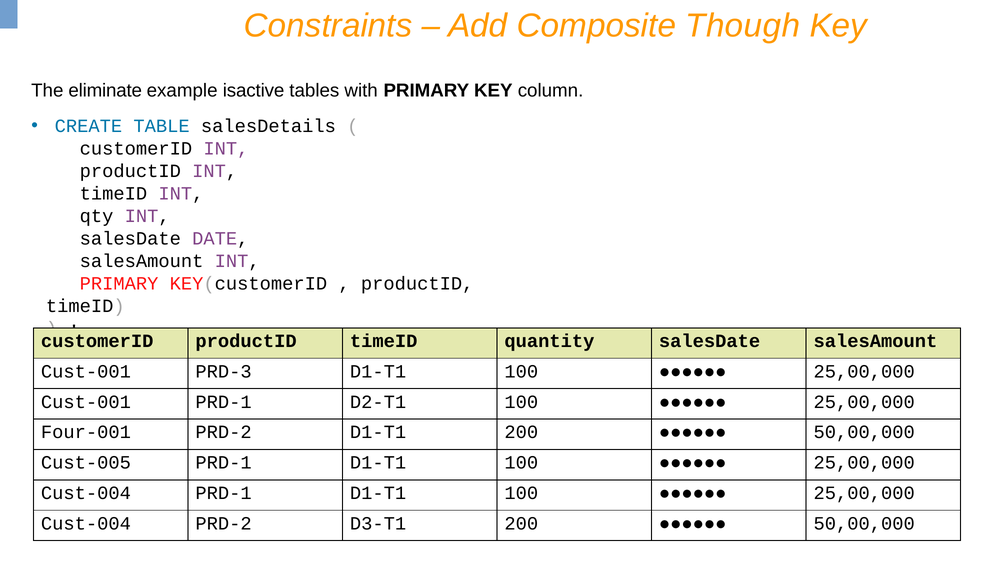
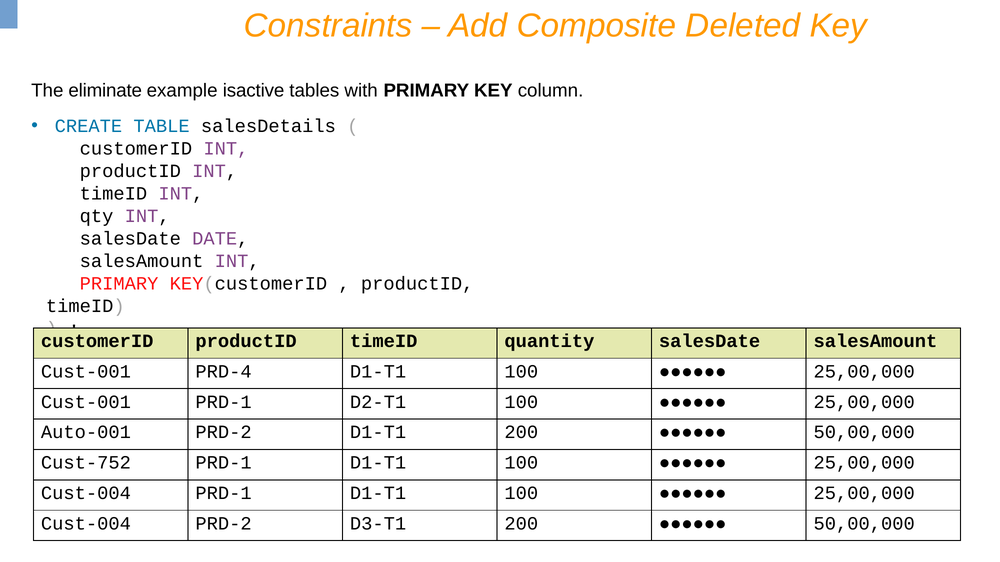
Though: Though -> Deleted
PRD-3: PRD-3 -> PRD-4
Four-001: Four-001 -> Auto-001
Cust-005: Cust-005 -> Cust-752
